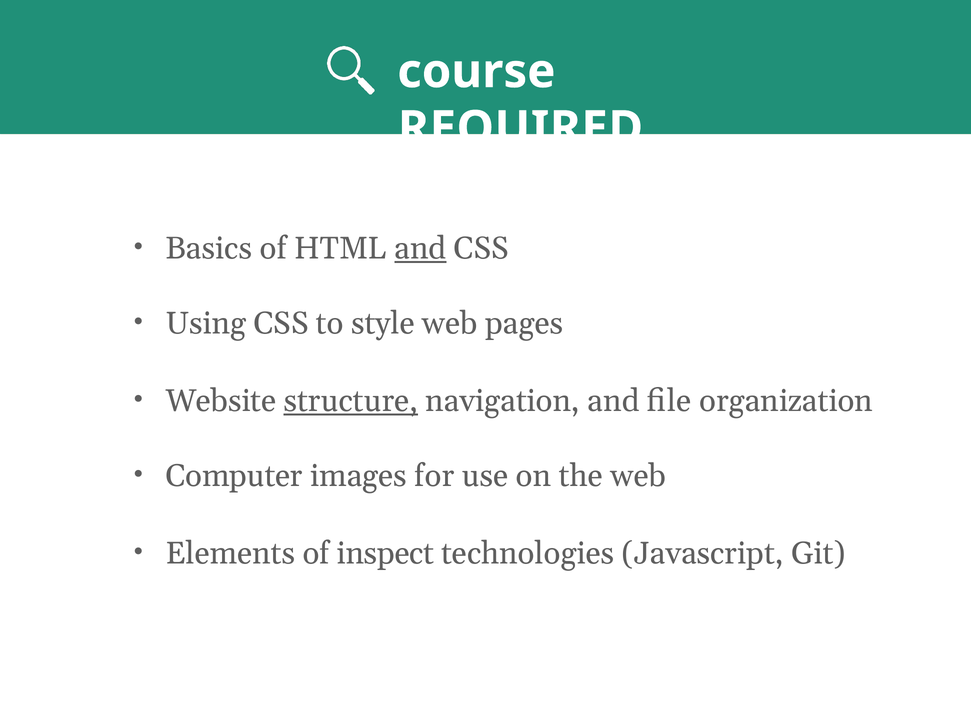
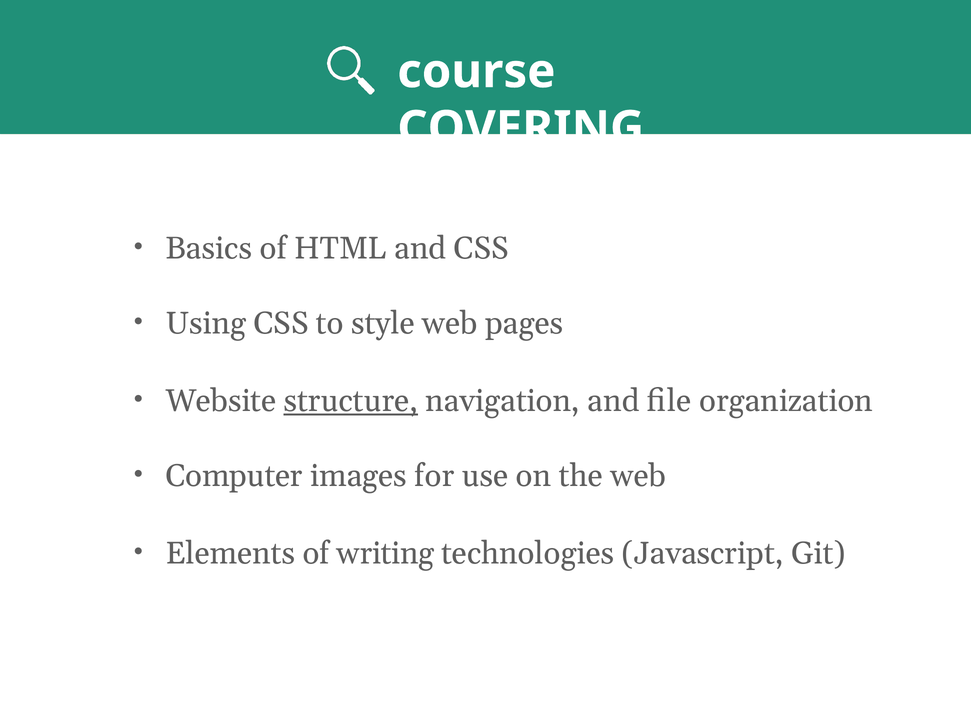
REQUIRED: REQUIRED -> COVERING
and at (420, 249) underline: present -> none
inspect: inspect -> writing
